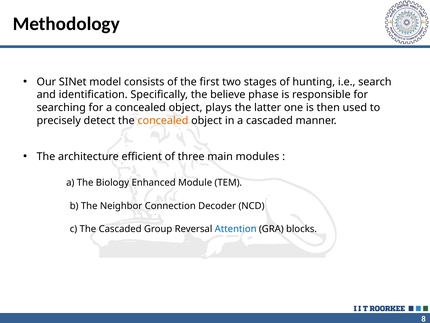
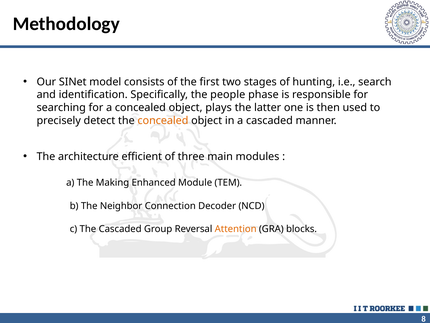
believe: believe -> people
Biology: Biology -> Making
Attention colour: blue -> orange
